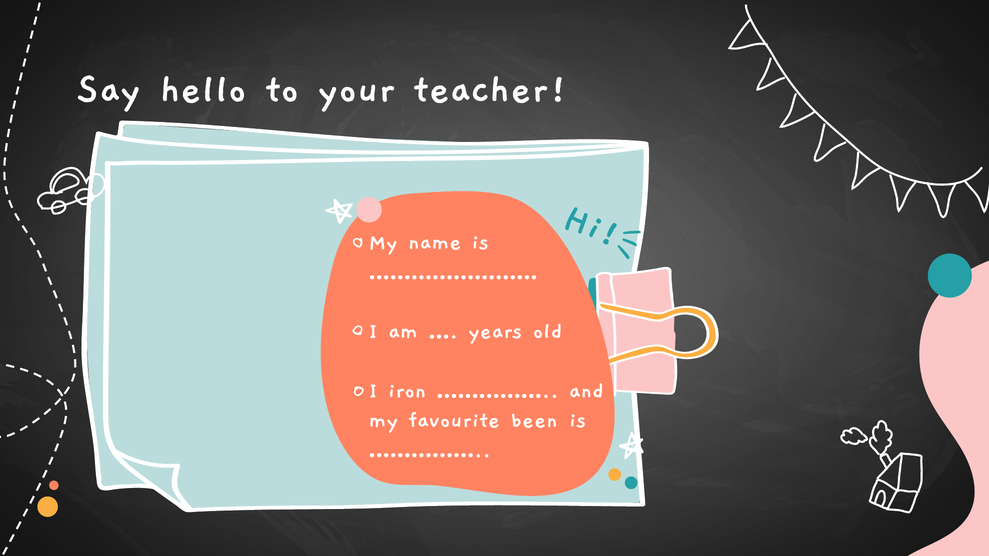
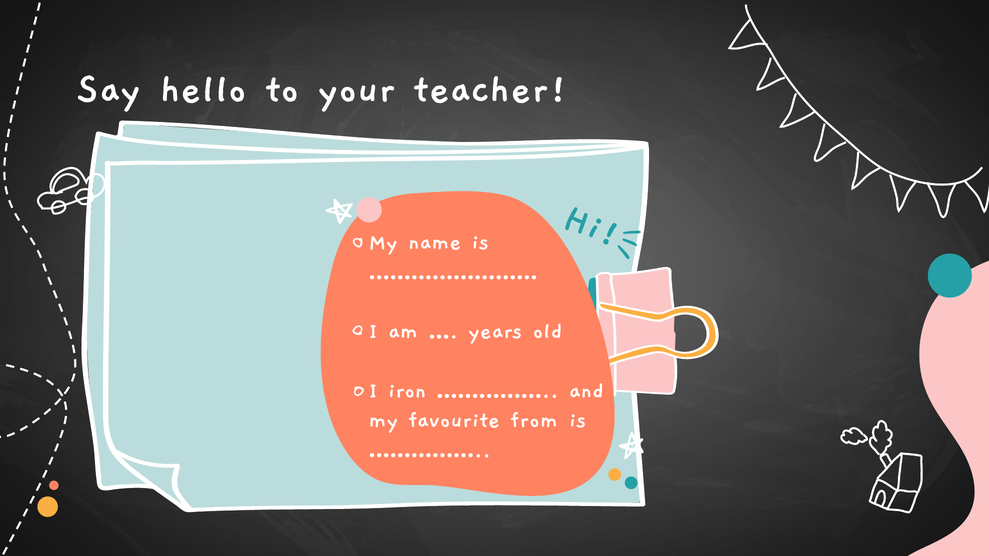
been: been -> from
